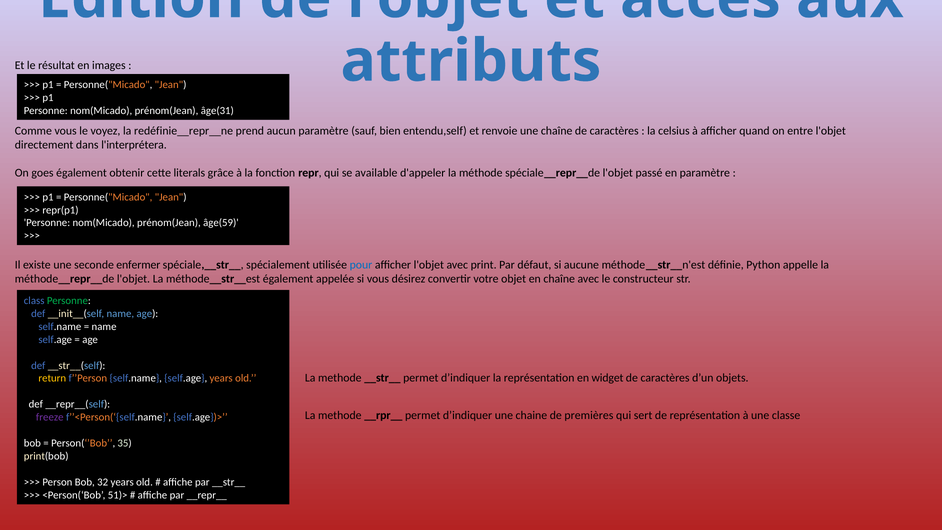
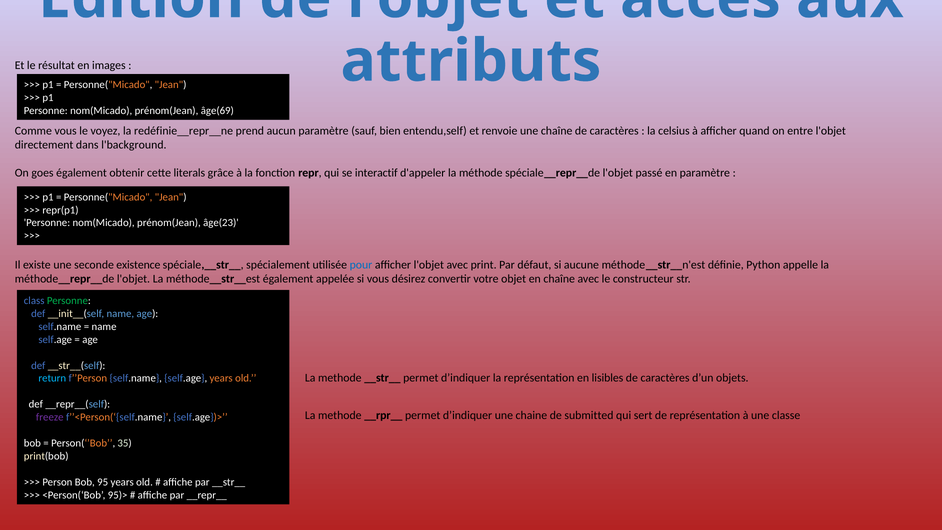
âge(31: âge(31 -> âge(69
l'interprétera: l'interprétera -> l'background
available: available -> interactif
âge(59: âge(59 -> âge(23
enfermer: enfermer -> existence
widget: widget -> lisibles
return colour: yellow -> light blue
premières: premières -> submitted
32: 32 -> 95
51)>: 51)> -> 95)>
